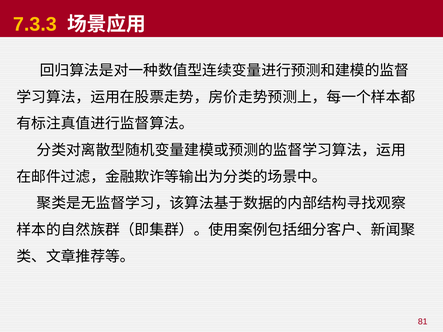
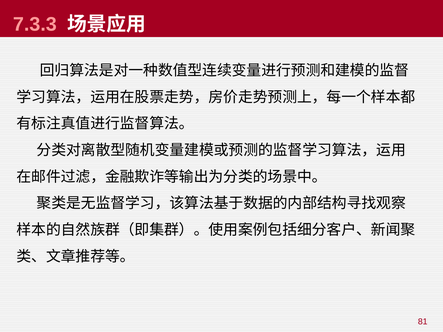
7.3.3 colour: yellow -> pink
